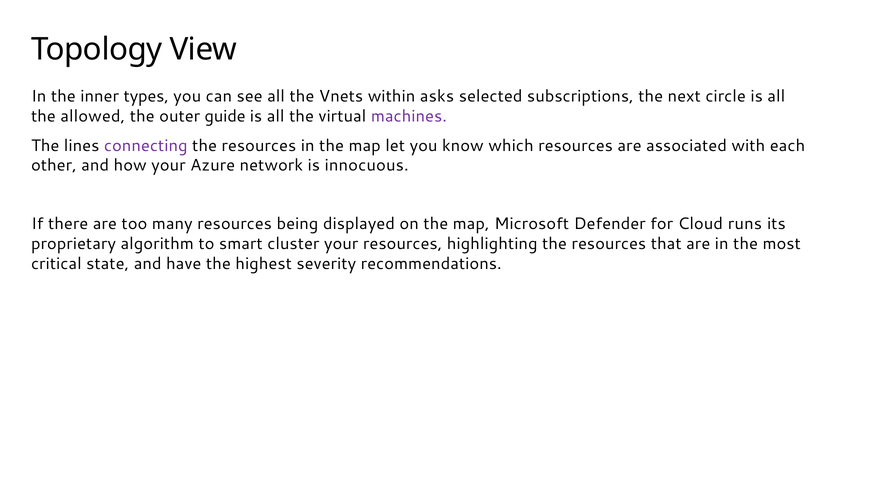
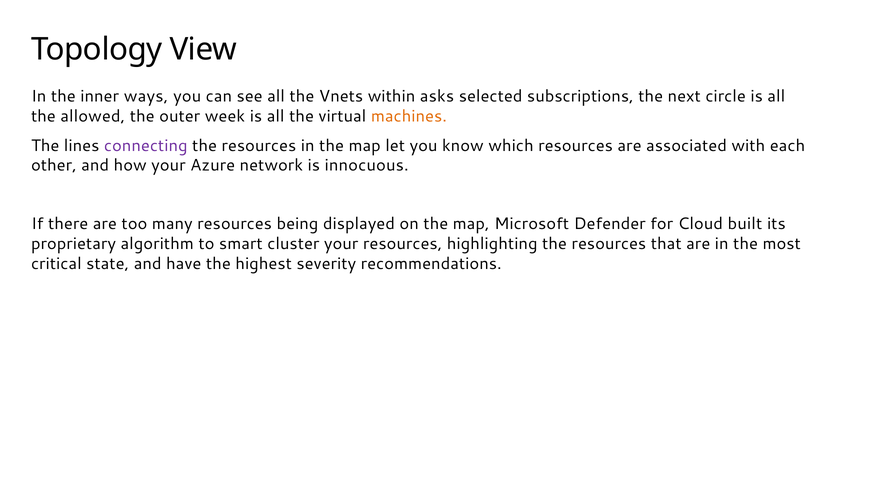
types: types -> ways
guide: guide -> week
machines colour: purple -> orange
runs: runs -> built
